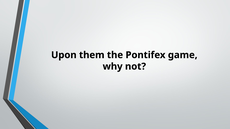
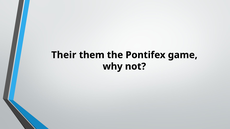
Upon: Upon -> Their
